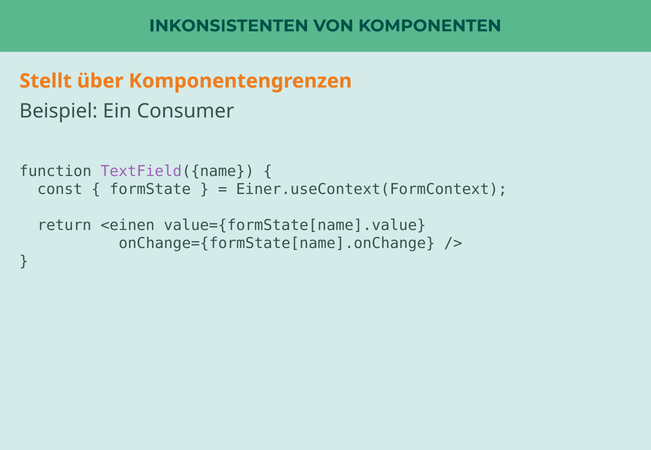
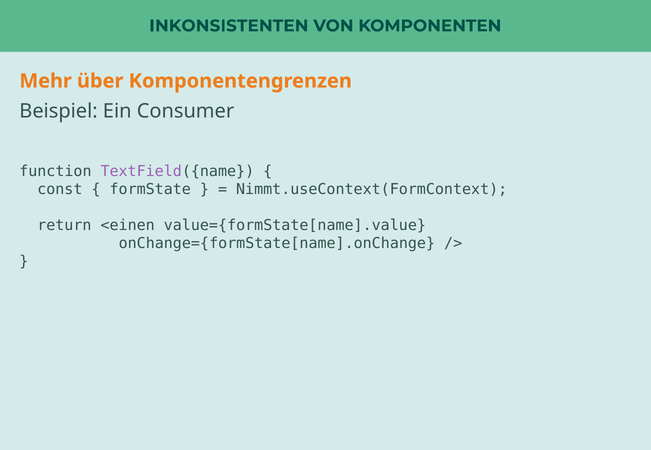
Stellt: Stellt -> Mehr
Einer.useContext(FormContext: Einer.useContext(FormContext -> Nimmt.useContext(FormContext
